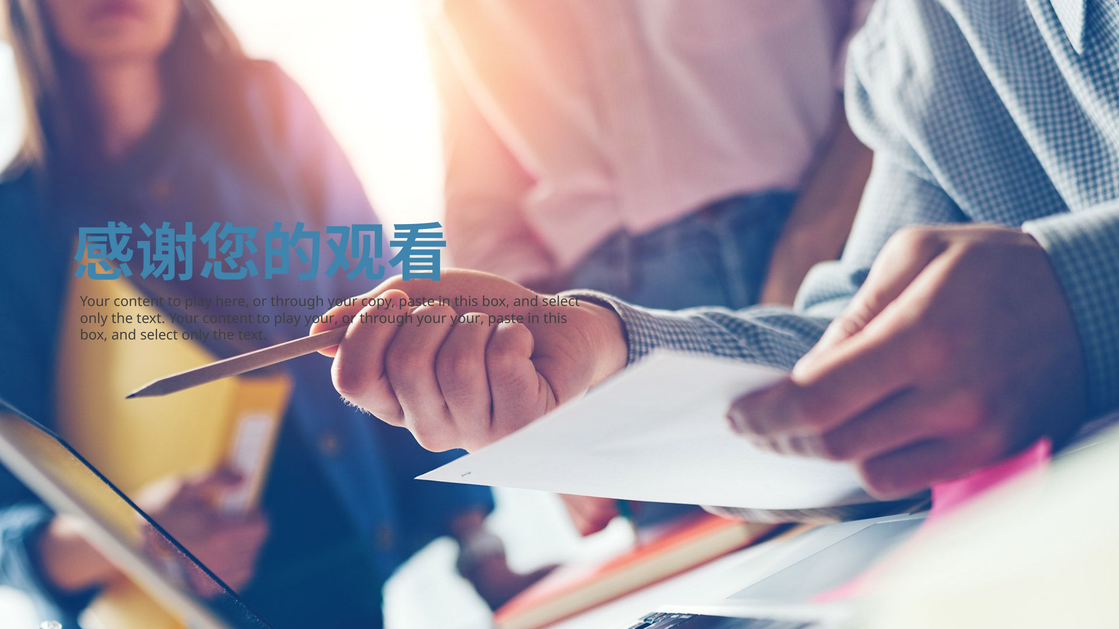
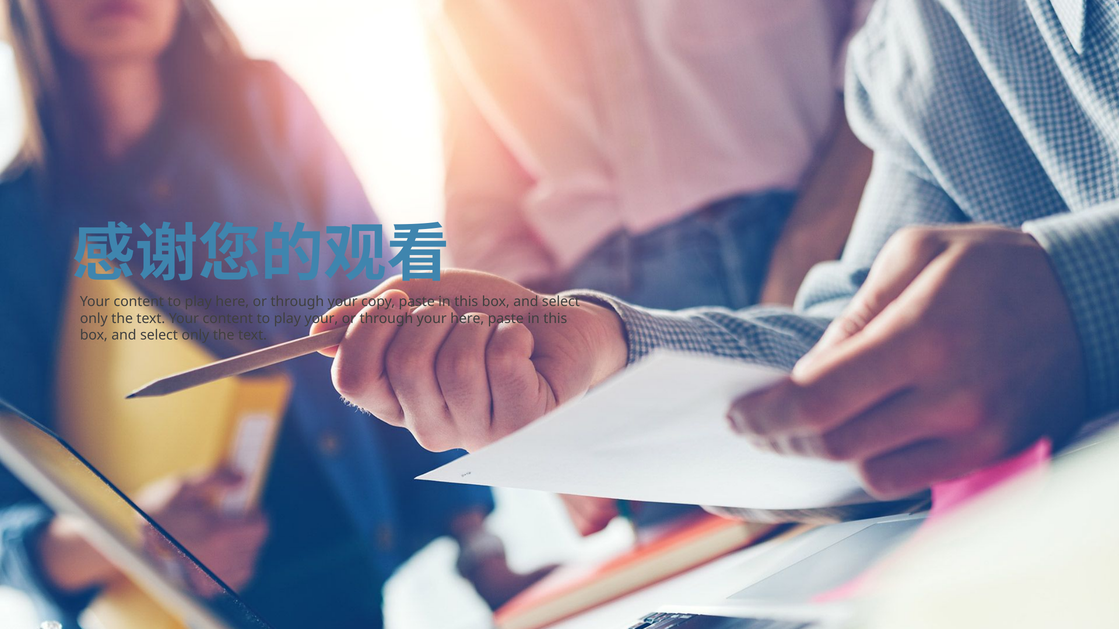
your your: your -> here
